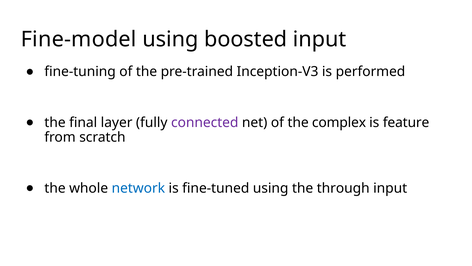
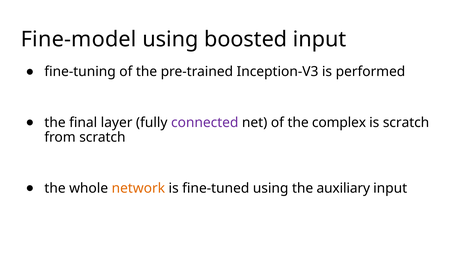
is feature: feature -> scratch
network colour: blue -> orange
through: through -> auxiliary
